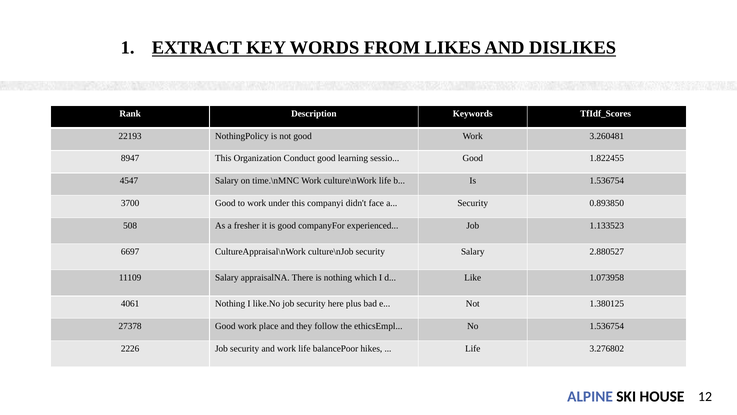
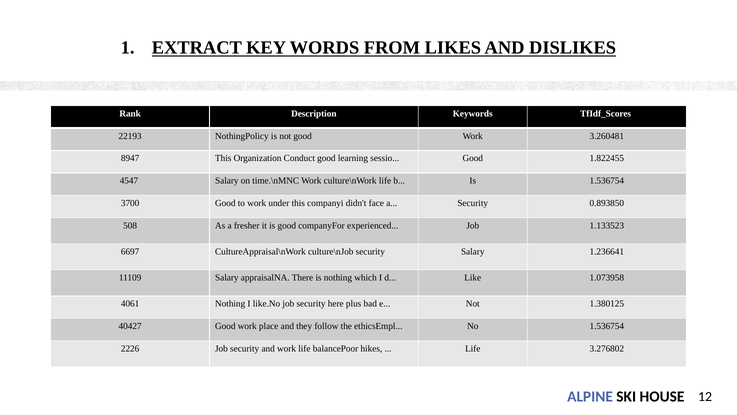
2.880527: 2.880527 -> 1.236641
27378: 27378 -> 40427
